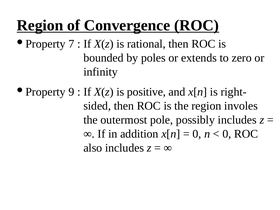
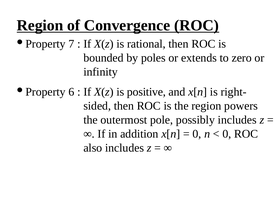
9: 9 -> 6
involes: involes -> powers
